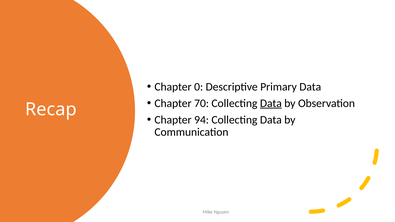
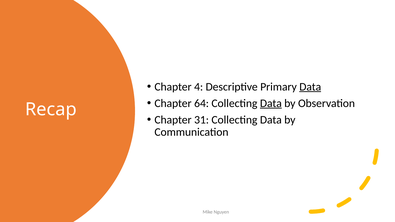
0: 0 -> 4
Data at (310, 87) underline: none -> present
70: 70 -> 64
94: 94 -> 31
